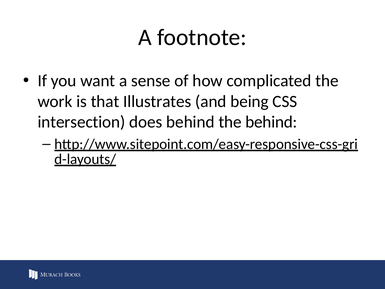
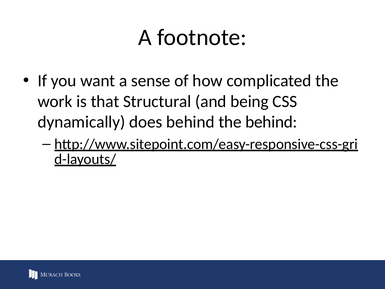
Illustrates: Illustrates -> Structural
intersection: intersection -> dynamically
